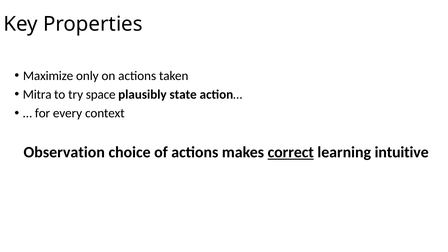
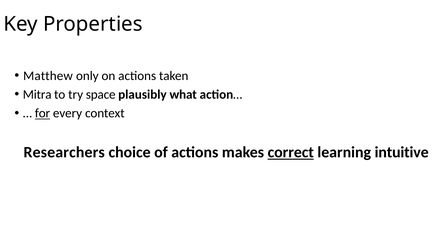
Maximize: Maximize -> Matthew
state: state -> what
for underline: none -> present
Observation: Observation -> Researchers
